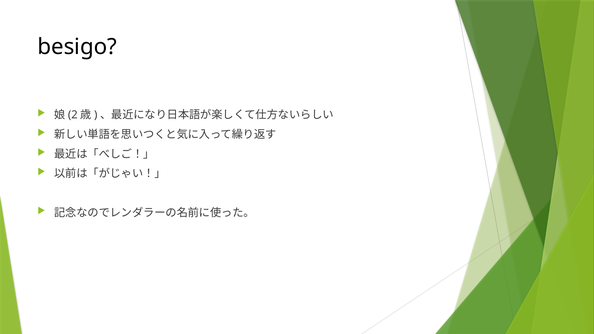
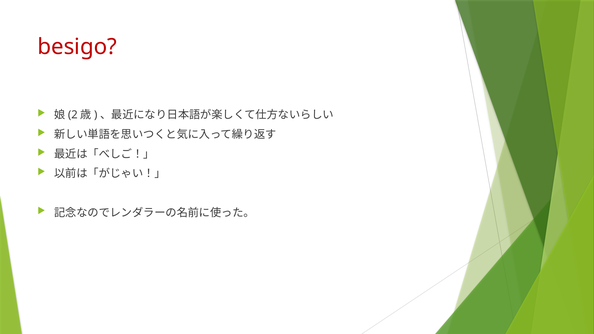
besigo colour: black -> red
